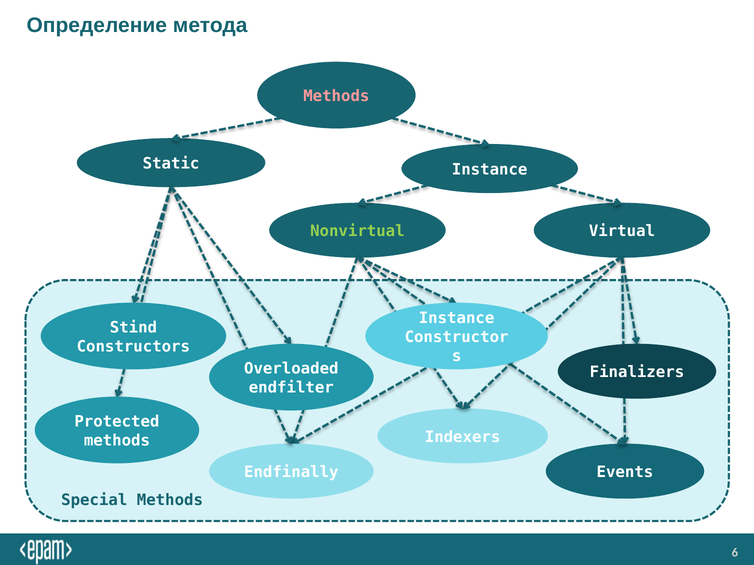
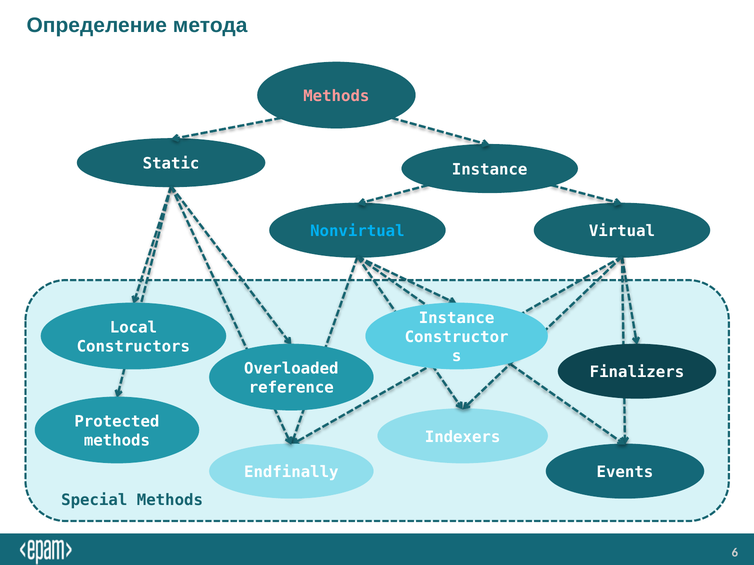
Nonvirtual colour: light green -> light blue
Stind: Stind -> Local
endfilter: endfilter -> reference
